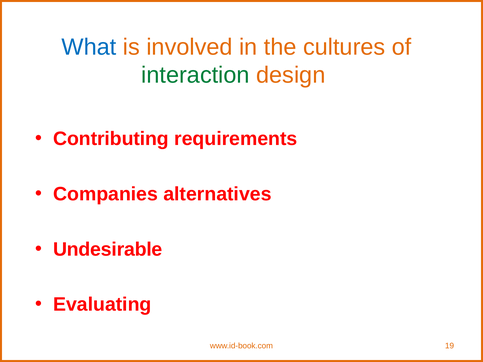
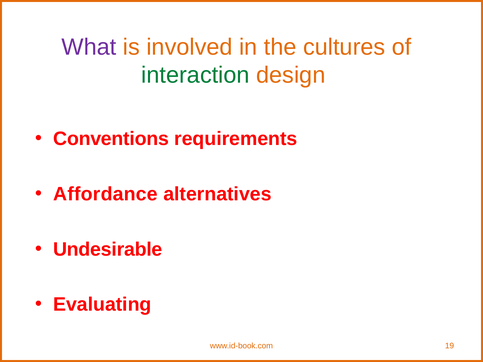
What colour: blue -> purple
Contributing: Contributing -> Conventions
Companies: Companies -> Affordance
